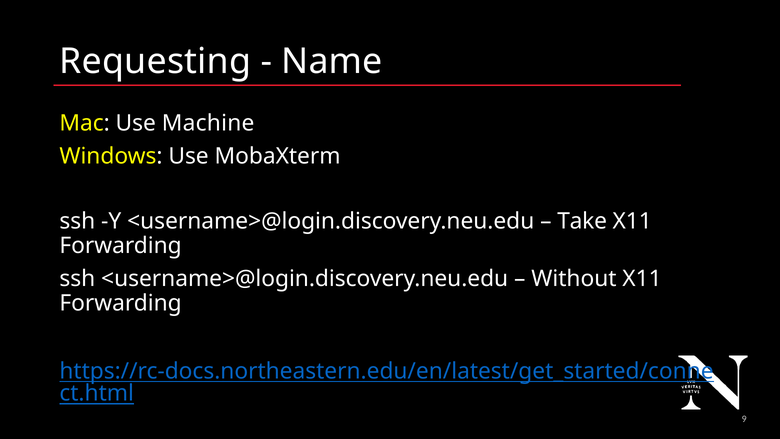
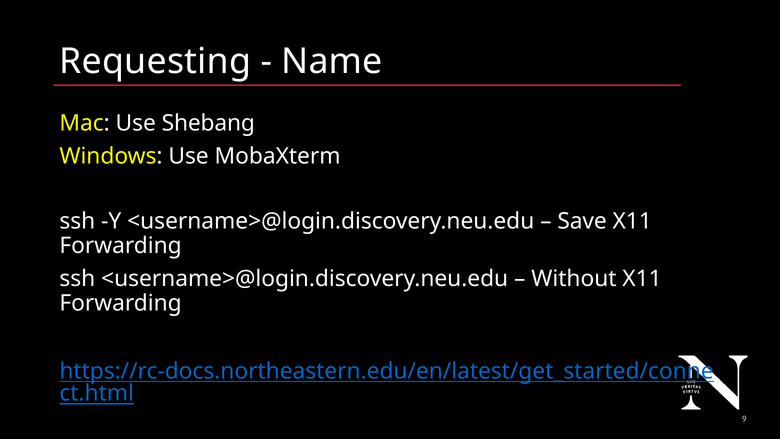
Machine: Machine -> Shebang
Take: Take -> Save
